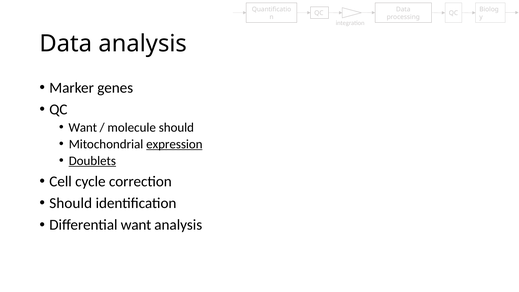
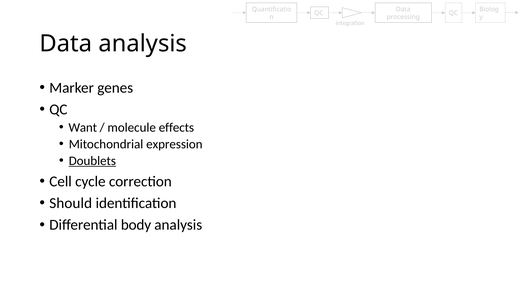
molecule should: should -> effects
expression underline: present -> none
Differential want: want -> body
